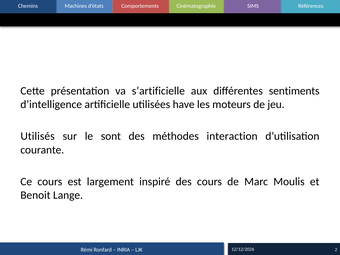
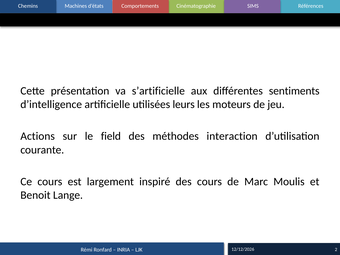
have: have -> leurs
Utilisés: Utilisés -> Actions
sont: sont -> field
